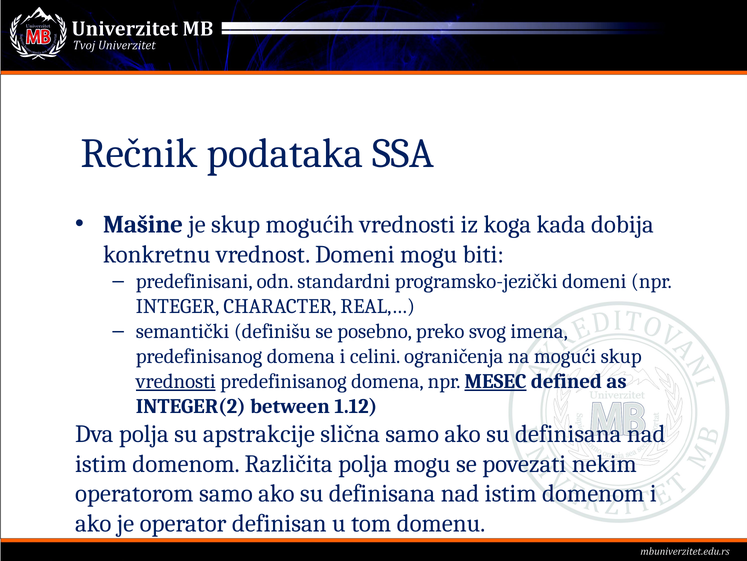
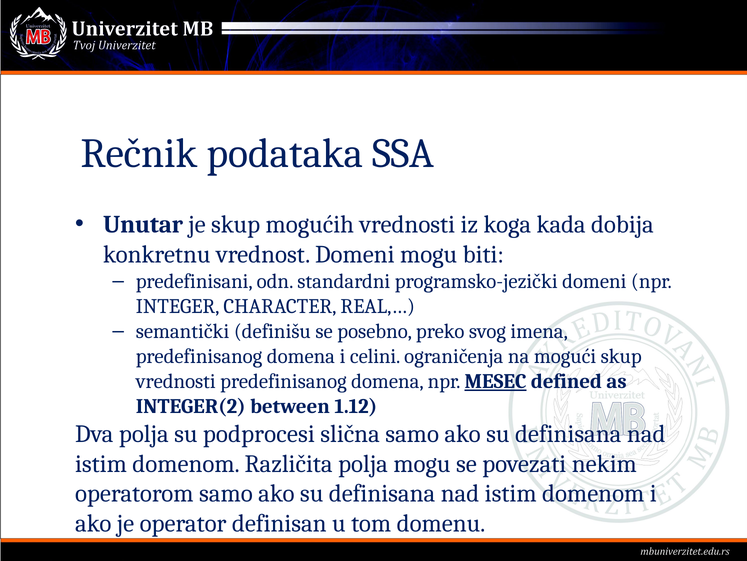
Mašine: Mašine -> Unutar
vrednosti at (176, 381) underline: present -> none
apstrakcije: apstrakcije -> podprocesi
